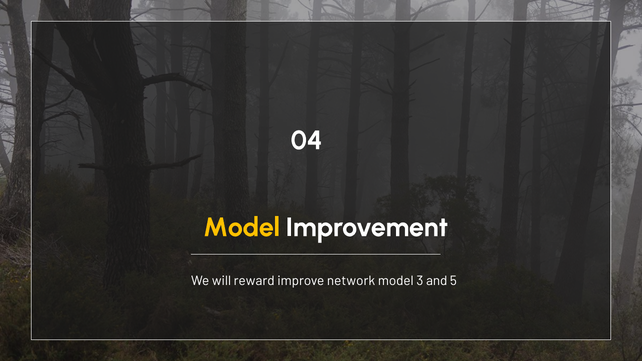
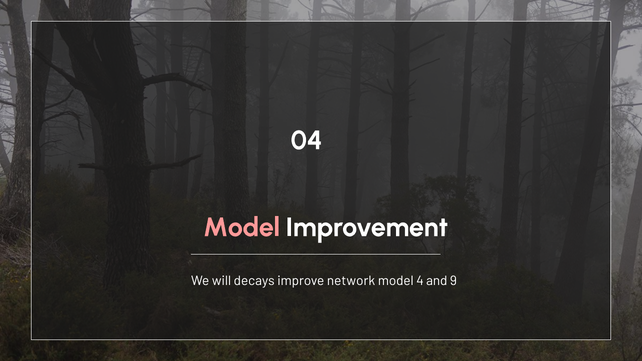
Model at (242, 227) colour: yellow -> pink
reward: reward -> decays
3: 3 -> 4
5: 5 -> 9
